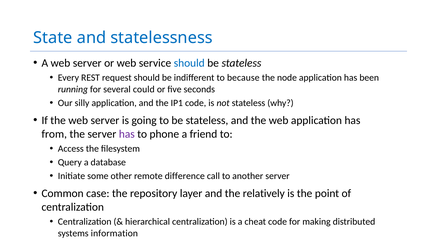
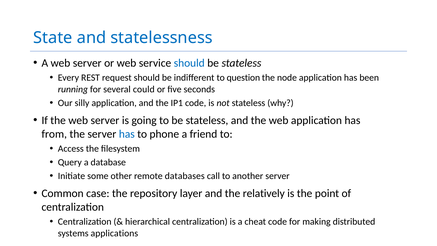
because: because -> question
has at (127, 134) colour: purple -> blue
difference: difference -> databases
information: information -> applications
